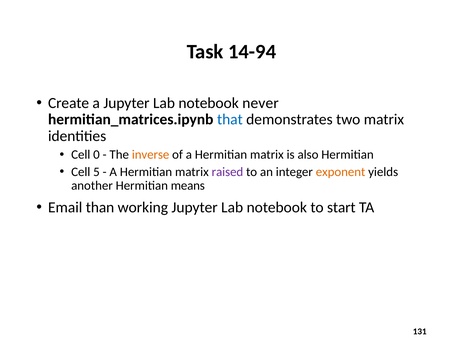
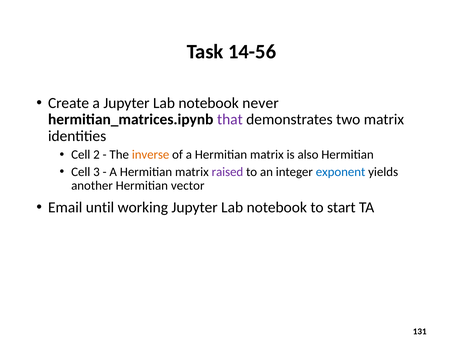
14-94: 14-94 -> 14-56
that colour: blue -> purple
0: 0 -> 2
5: 5 -> 3
exponent colour: orange -> blue
means: means -> vector
than: than -> until
